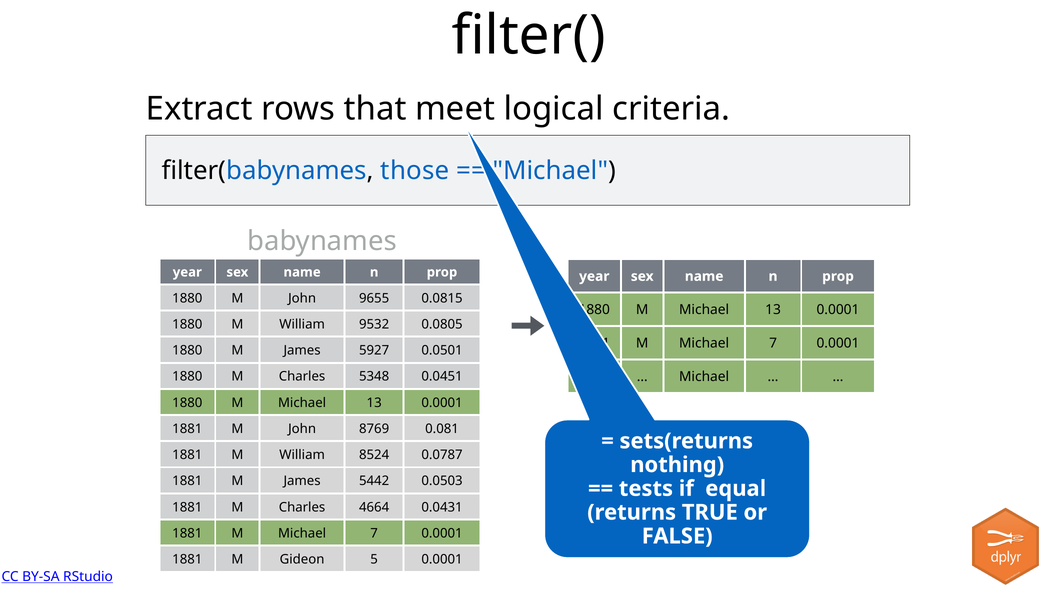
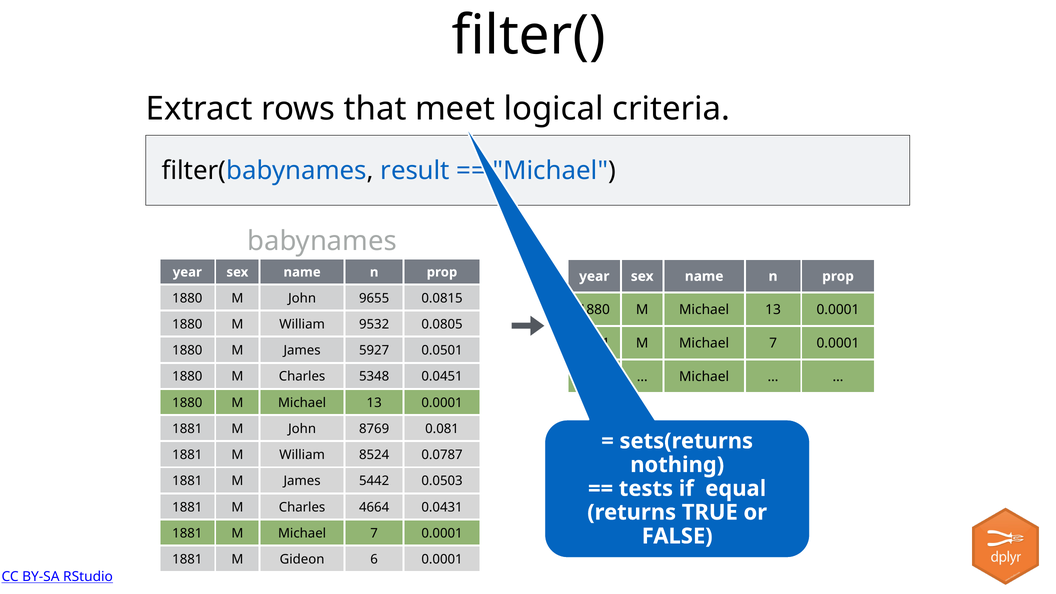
those: those -> result
5: 5 -> 6
